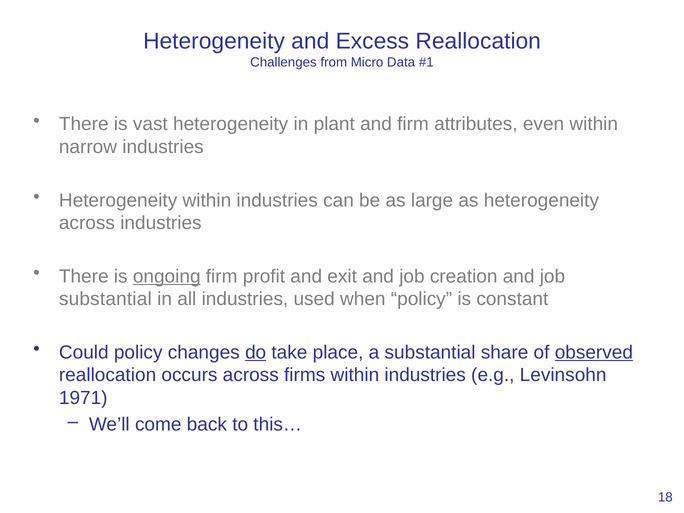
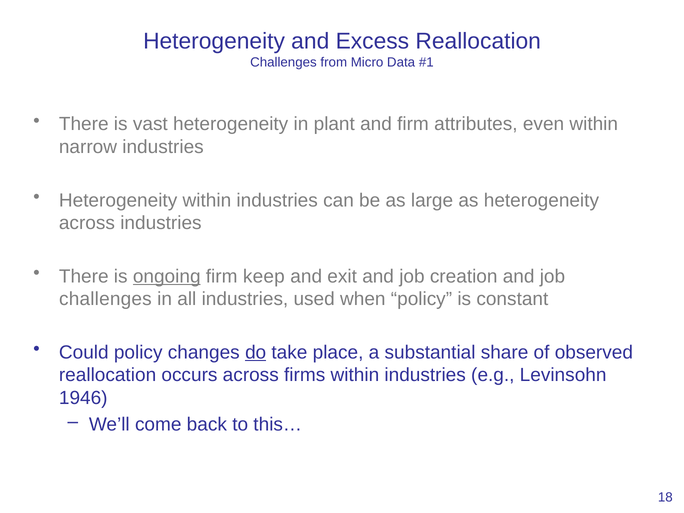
profit: profit -> keep
substantial at (105, 299): substantial -> challenges
observed underline: present -> none
1971: 1971 -> 1946
